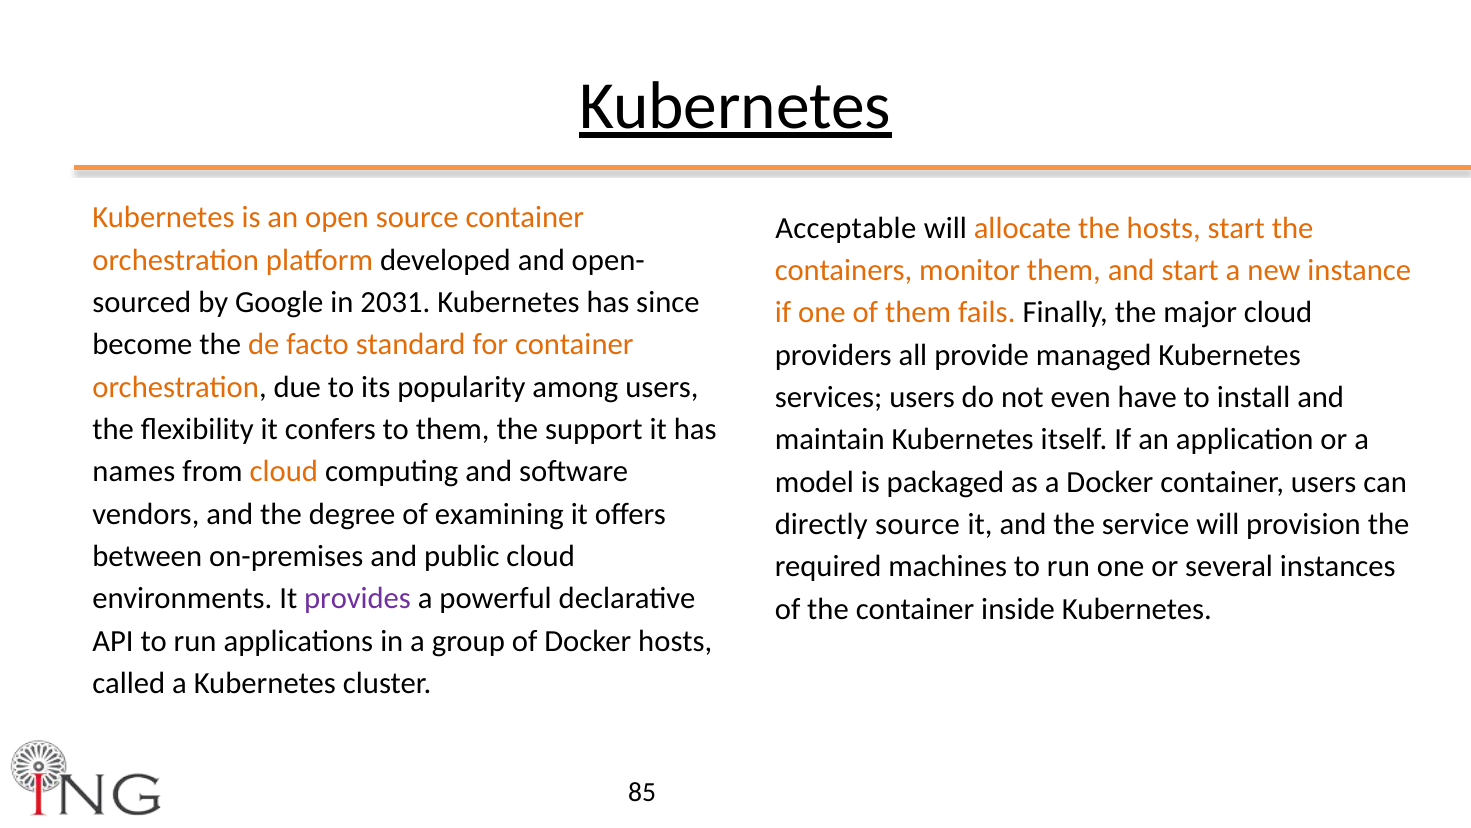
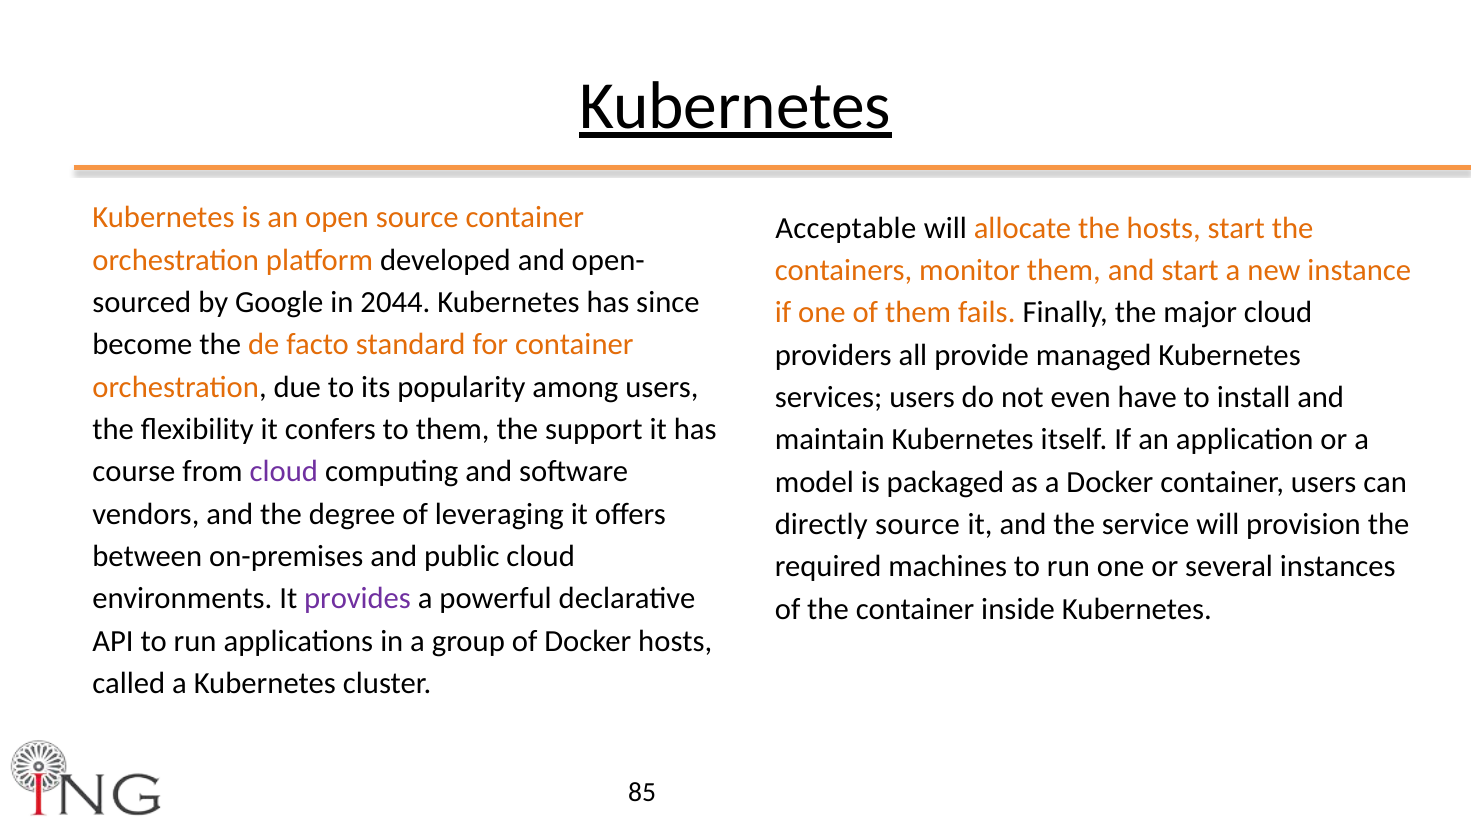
2031: 2031 -> 2044
names: names -> course
cloud at (284, 471) colour: orange -> purple
examining: examining -> leveraging
